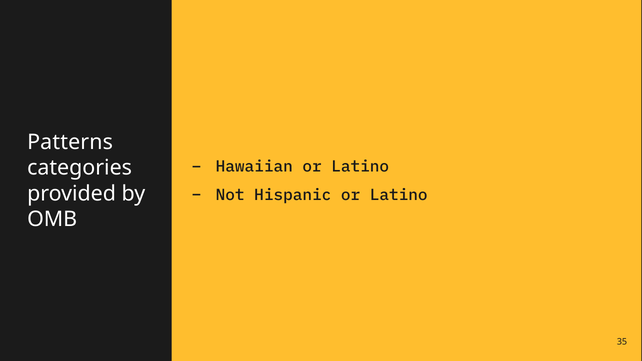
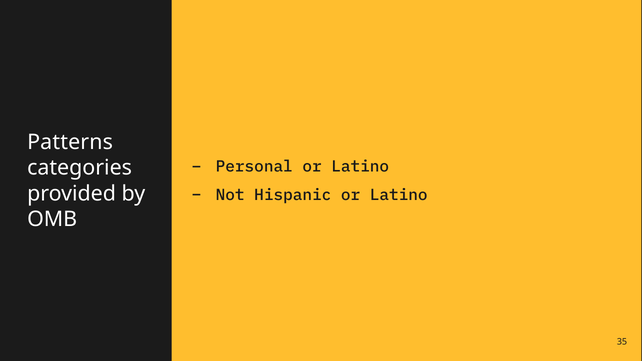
Hawaiian: Hawaiian -> Personal
